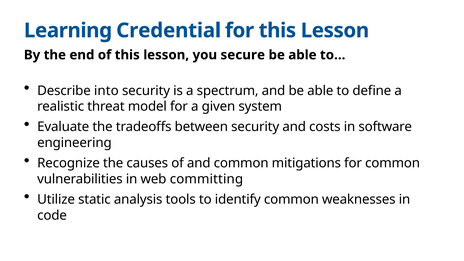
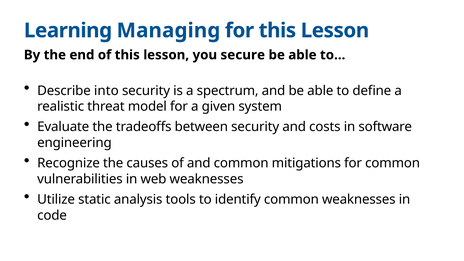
Credential: Credential -> Managing
web committing: committing -> weaknesses
